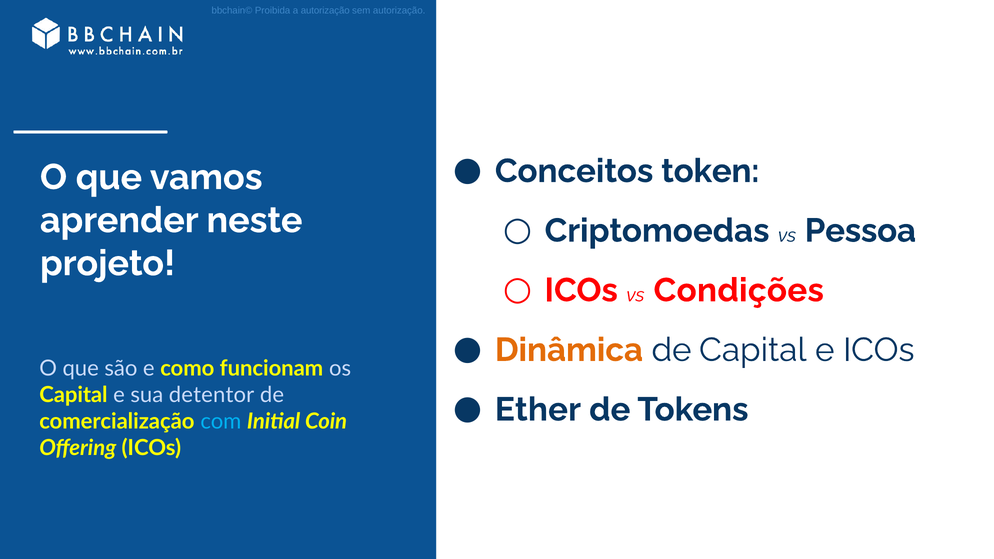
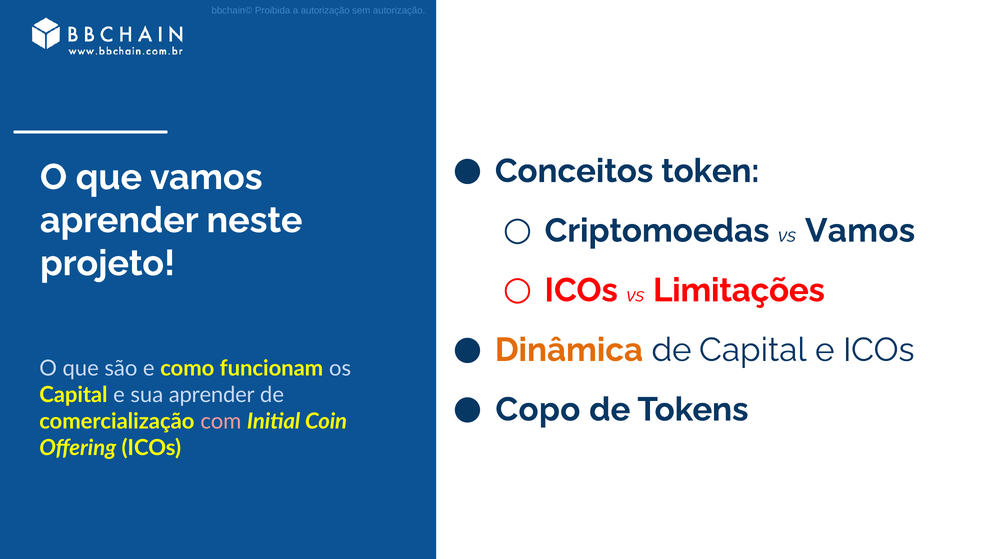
vs Pessoa: Pessoa -> Vamos
Condições: Condições -> Limitações
sua detentor: detentor -> aprender
Ether: Ether -> Copo
com colour: light blue -> pink
